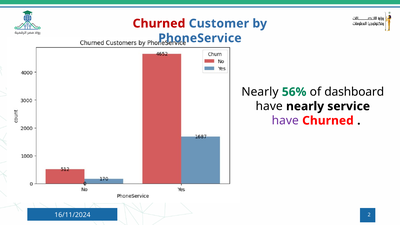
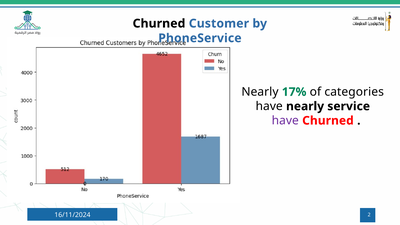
Churned at (159, 23) colour: red -> black
56%: 56% -> 17%
dashboard: dashboard -> categories
